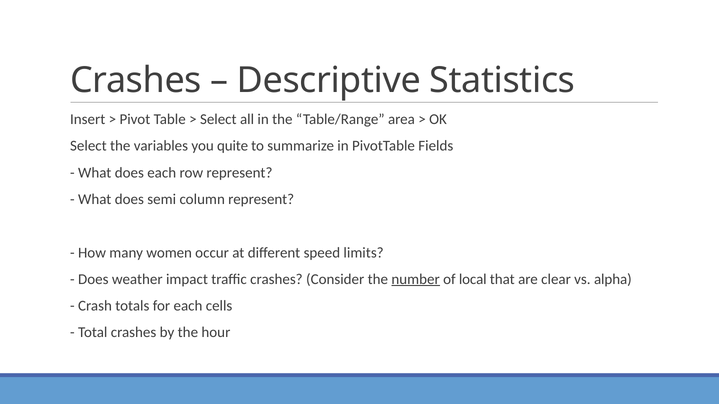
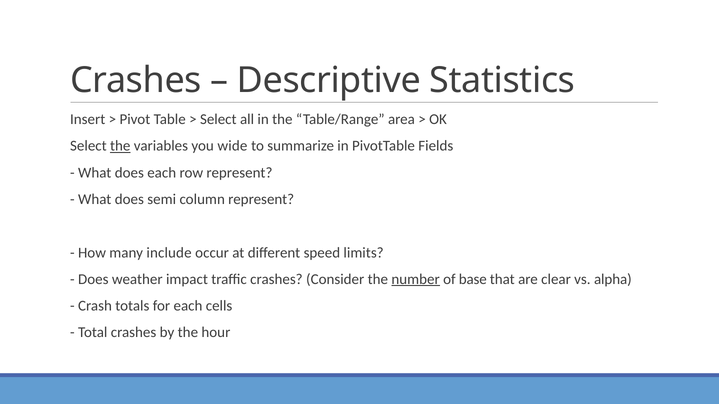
the at (120, 146) underline: none -> present
quite: quite -> wide
women: women -> include
local: local -> base
